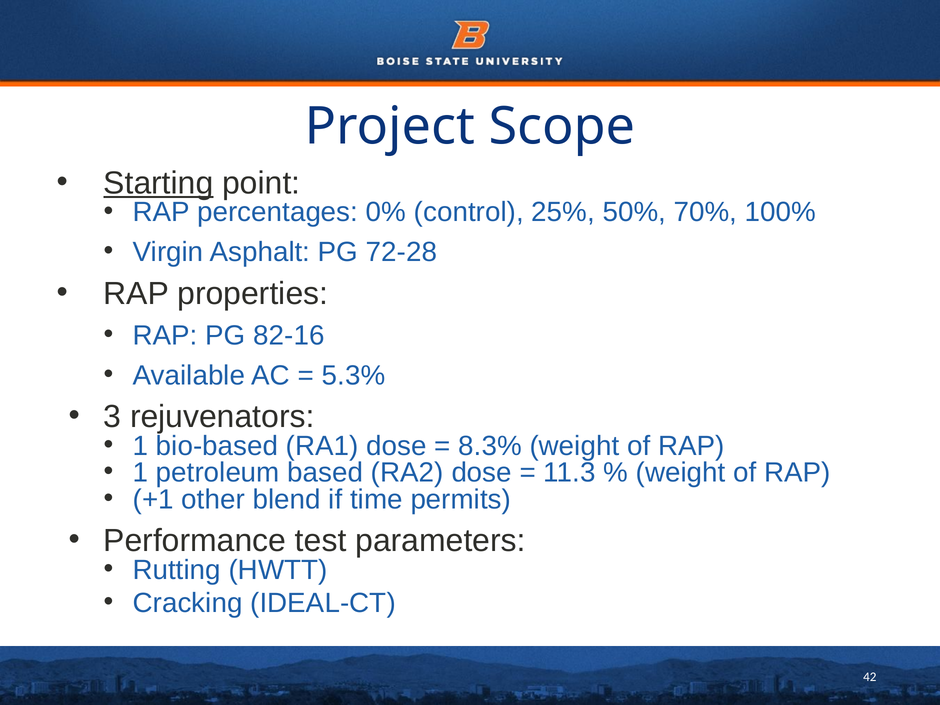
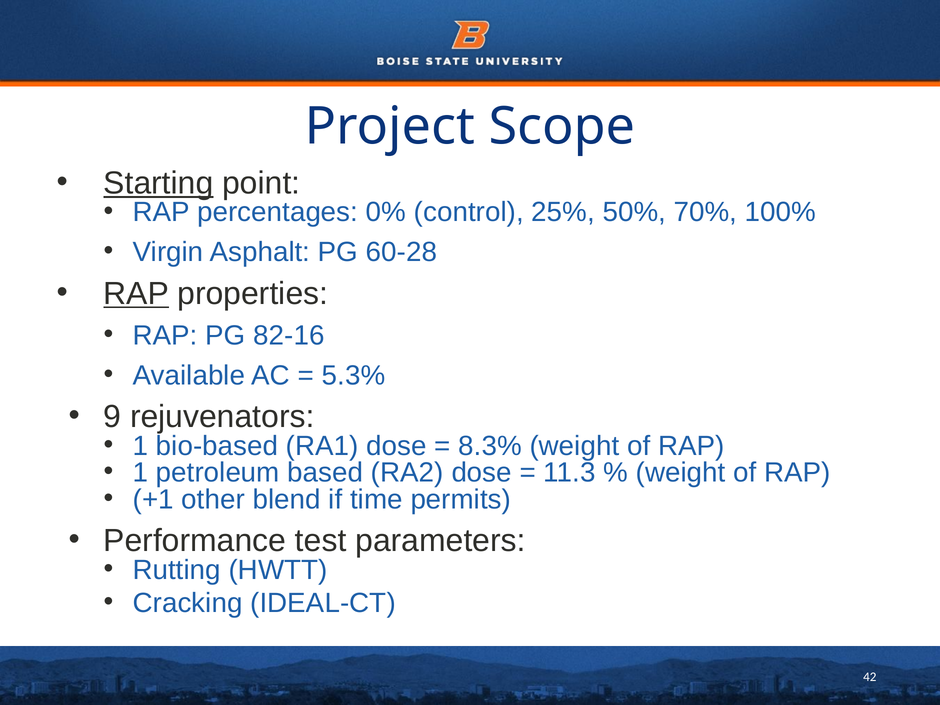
72-28: 72-28 -> 60-28
RAP at (136, 294) underline: none -> present
3: 3 -> 9
